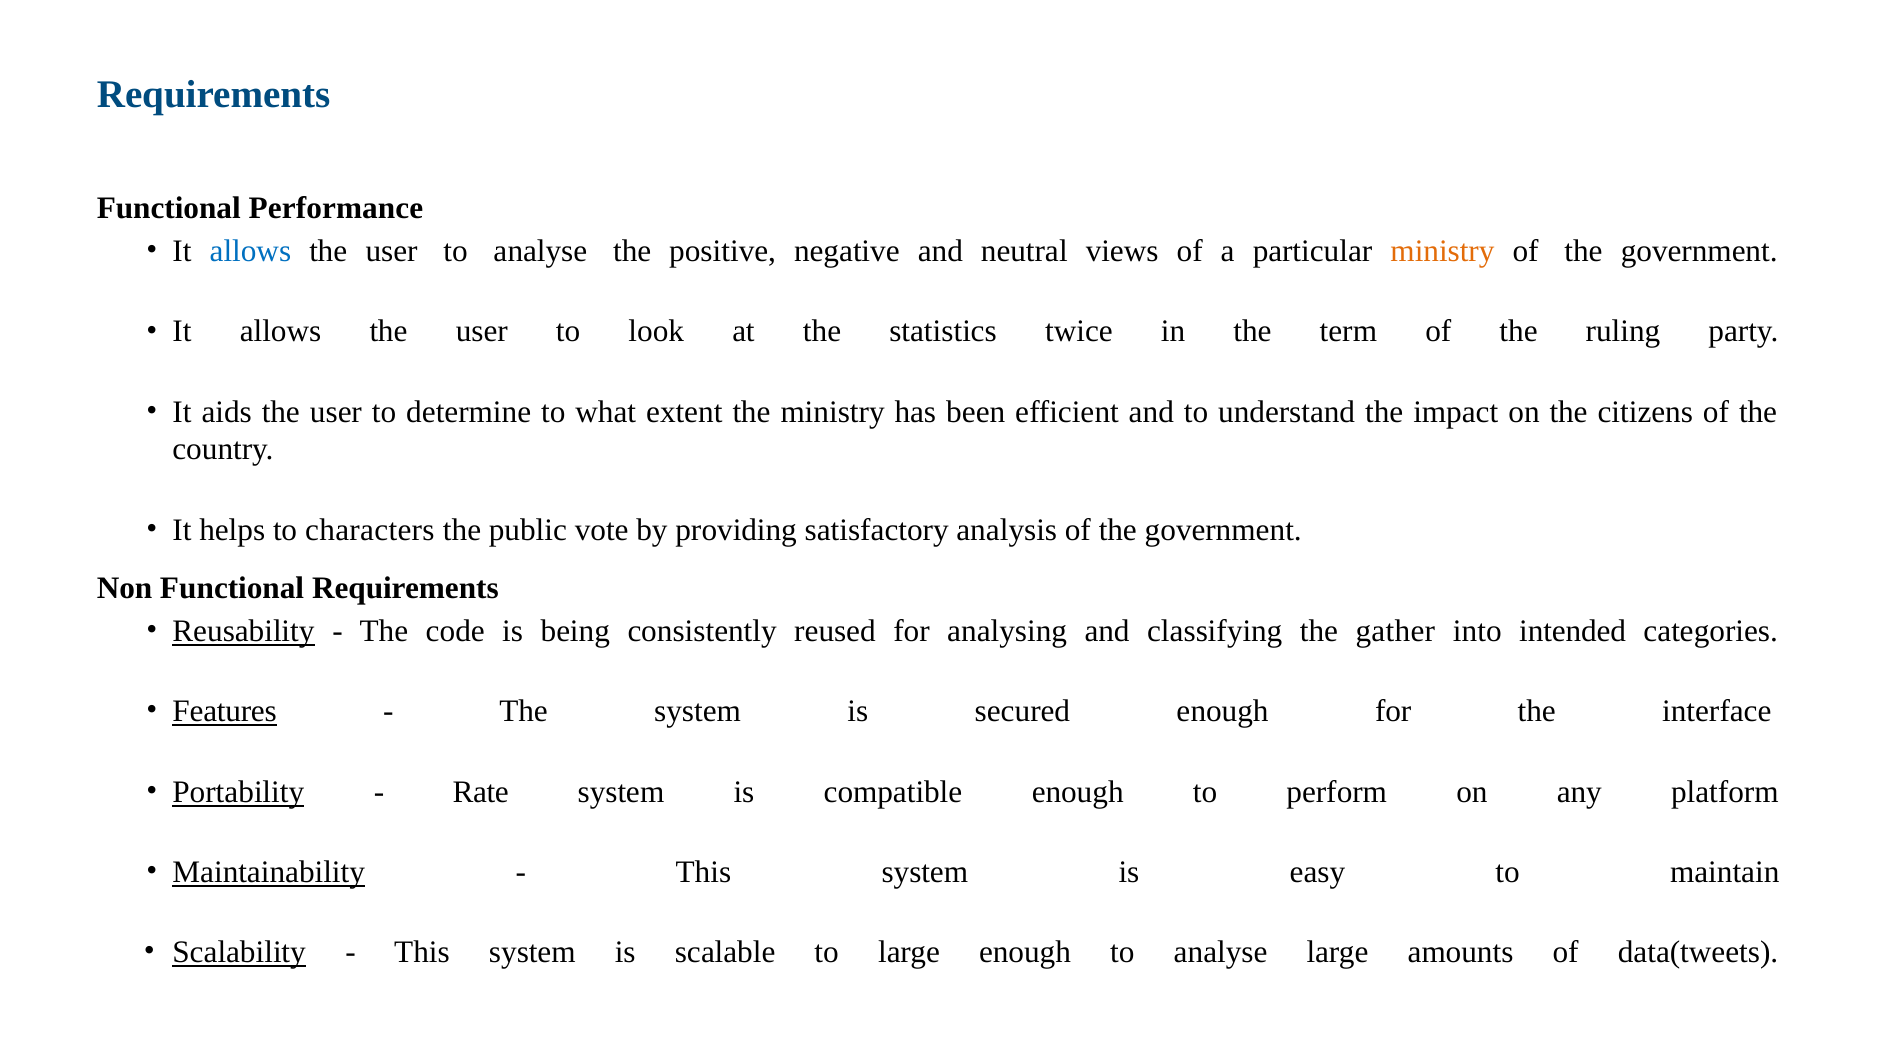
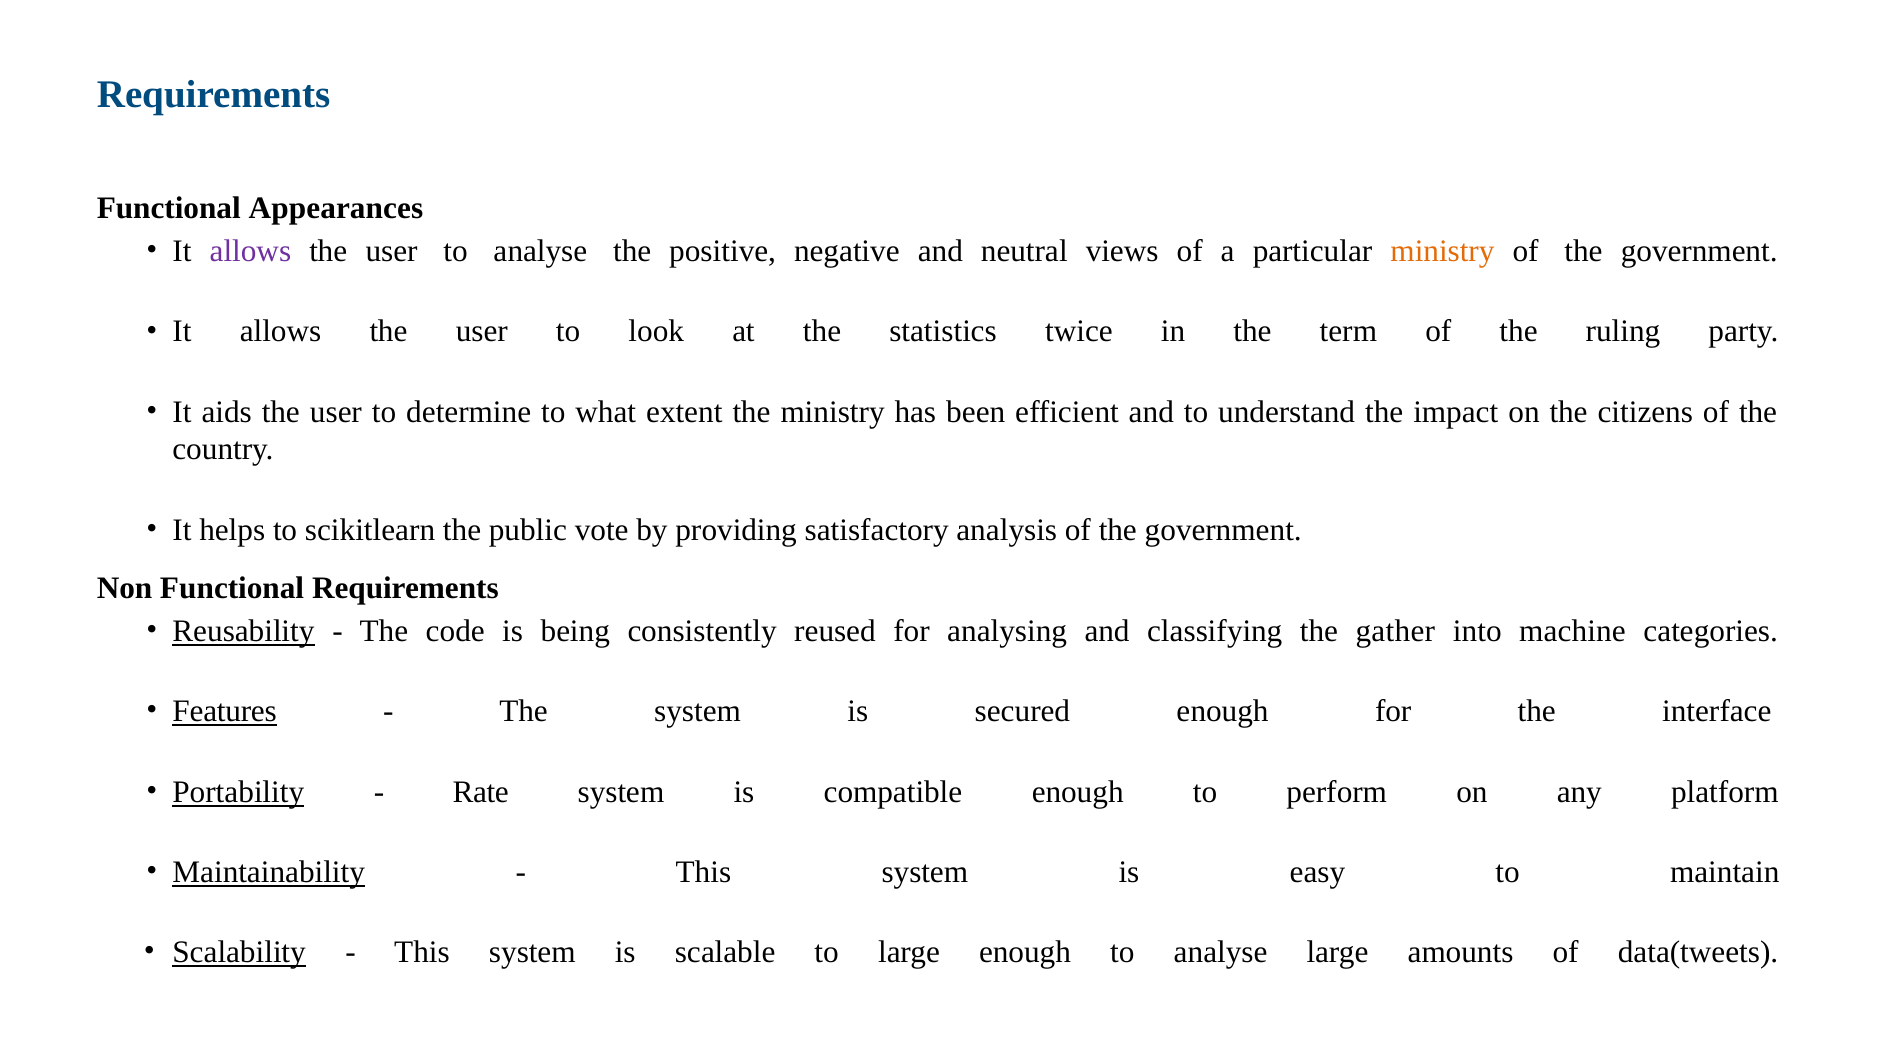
Performance: Performance -> Appearances
allows at (250, 251) colour: blue -> purple
characters: characters -> scikitlearn
intended: intended -> machine
